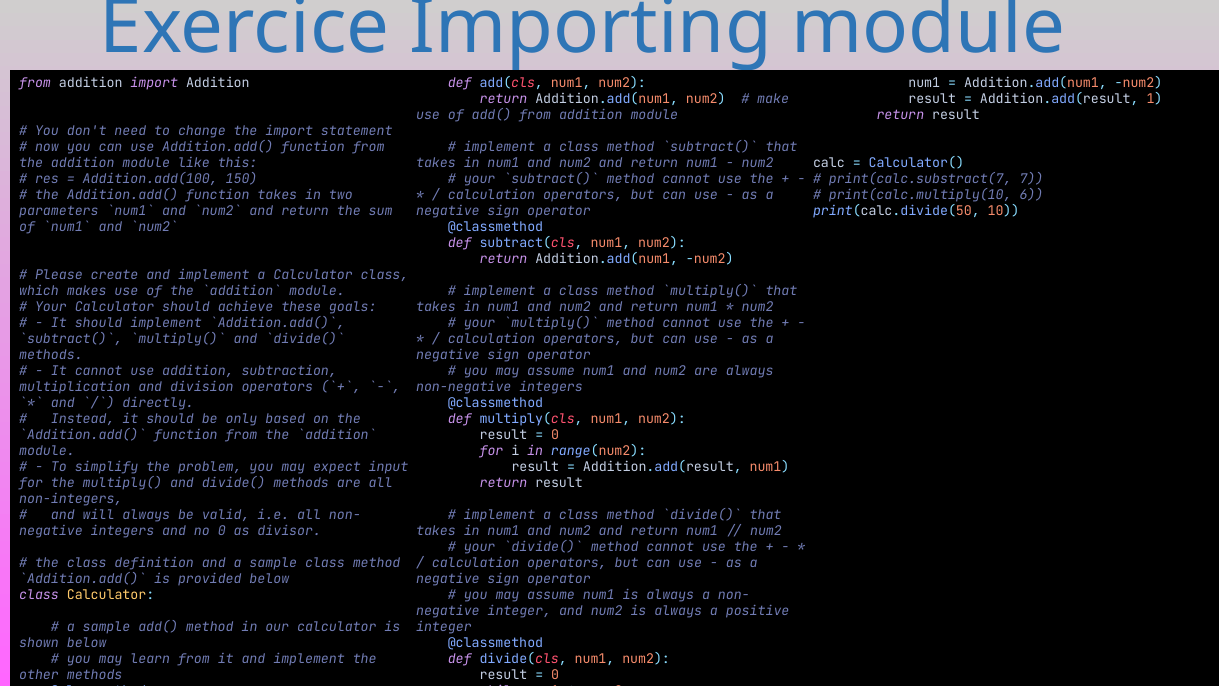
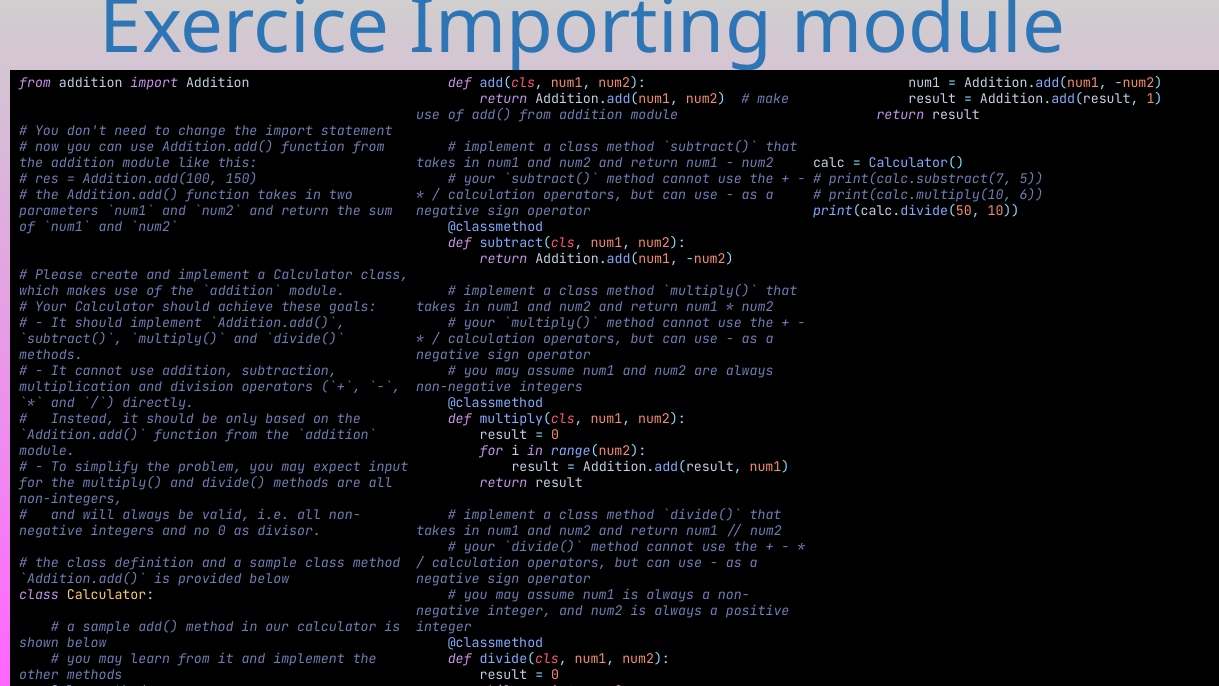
7: 7 -> 5
